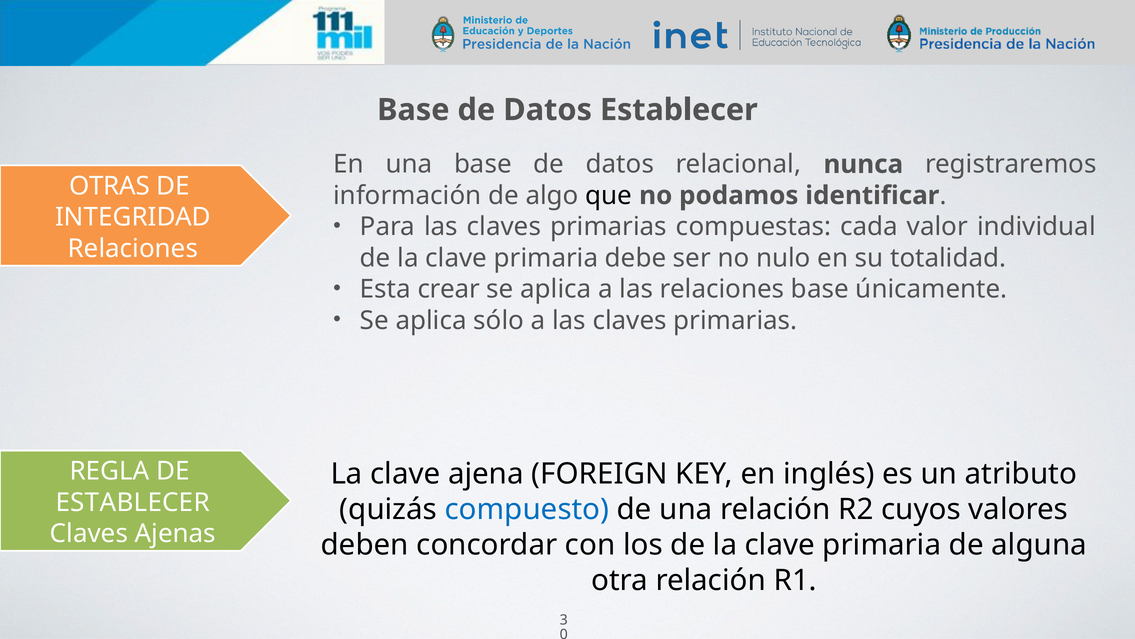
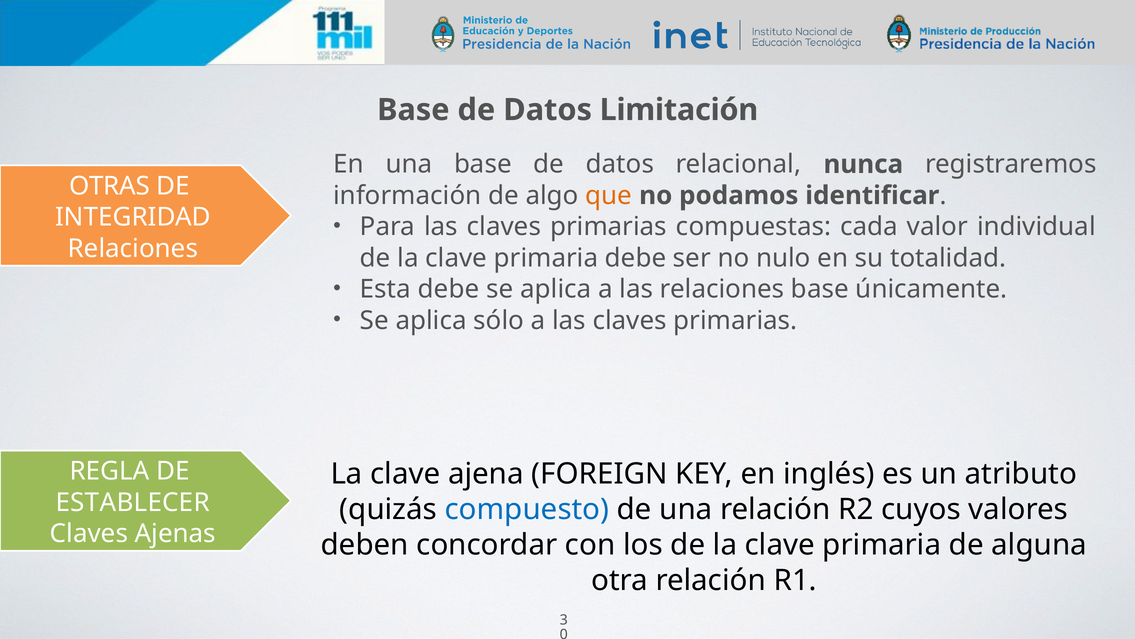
Datos Establecer: Establecer -> Limitación
que colour: black -> orange
Esta crear: crear -> debe
